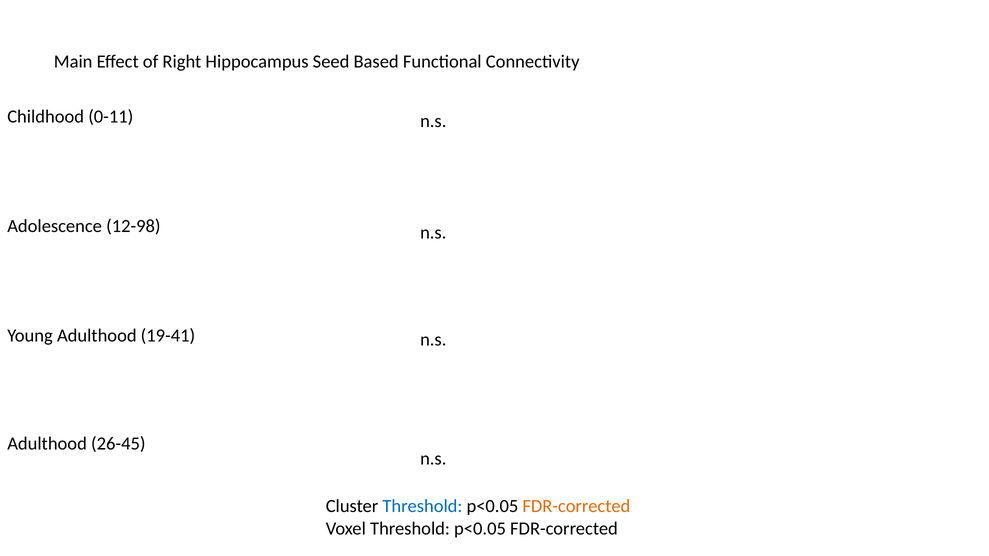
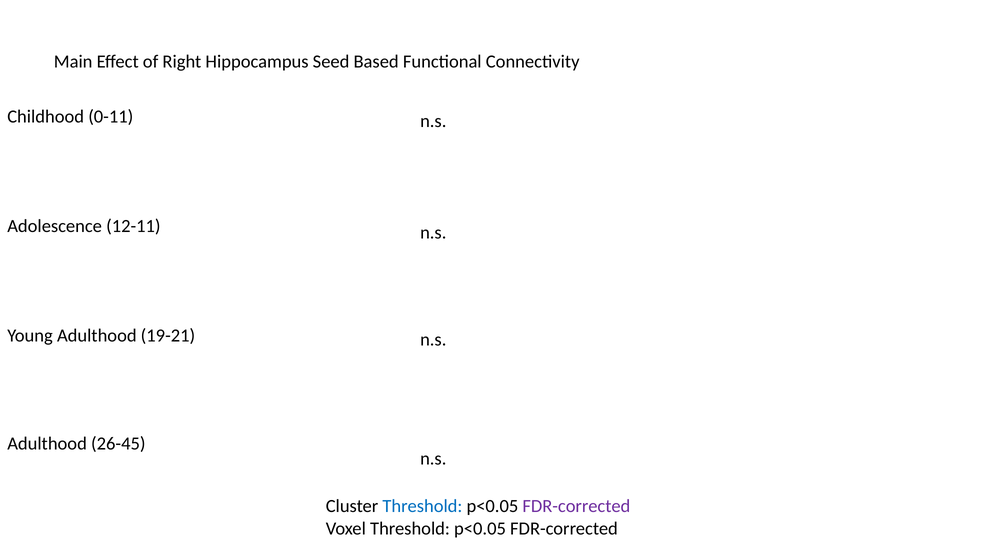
12-98: 12-98 -> 12-11
19-41: 19-41 -> 19-21
FDR-corrected at (576, 507) colour: orange -> purple
